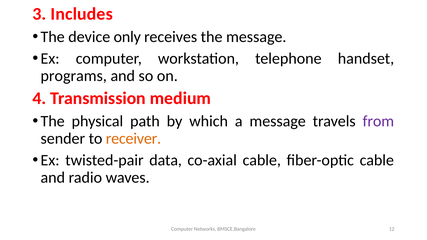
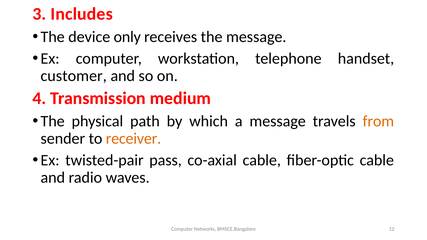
programs: programs -> customer
from colour: purple -> orange
data: data -> pass
